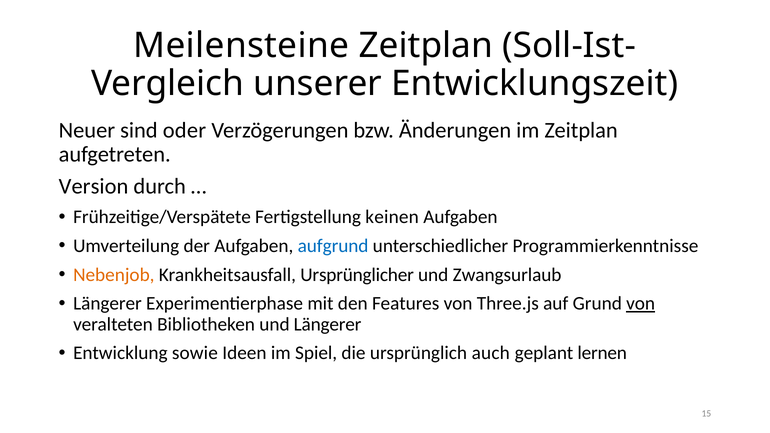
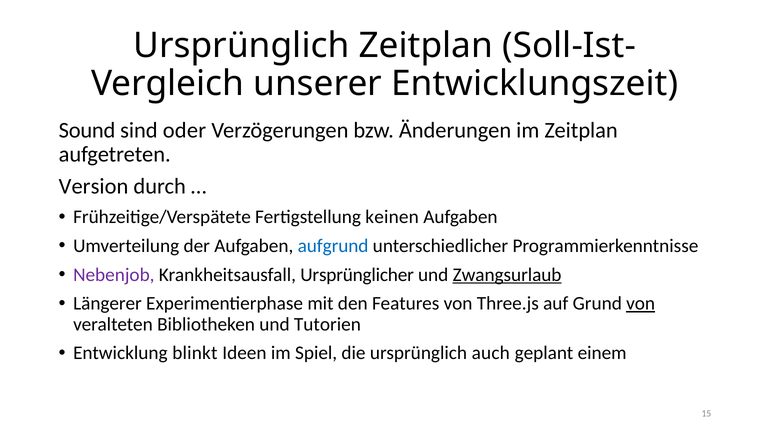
Meilensteine at (241, 46): Meilensteine -> Ursprünglich
Neuer: Neuer -> Sound
Nebenjob colour: orange -> purple
Zwangsurlaub underline: none -> present
und Längerer: Längerer -> Tutorien
sowie: sowie -> blinkt
lernen: lernen -> einem
